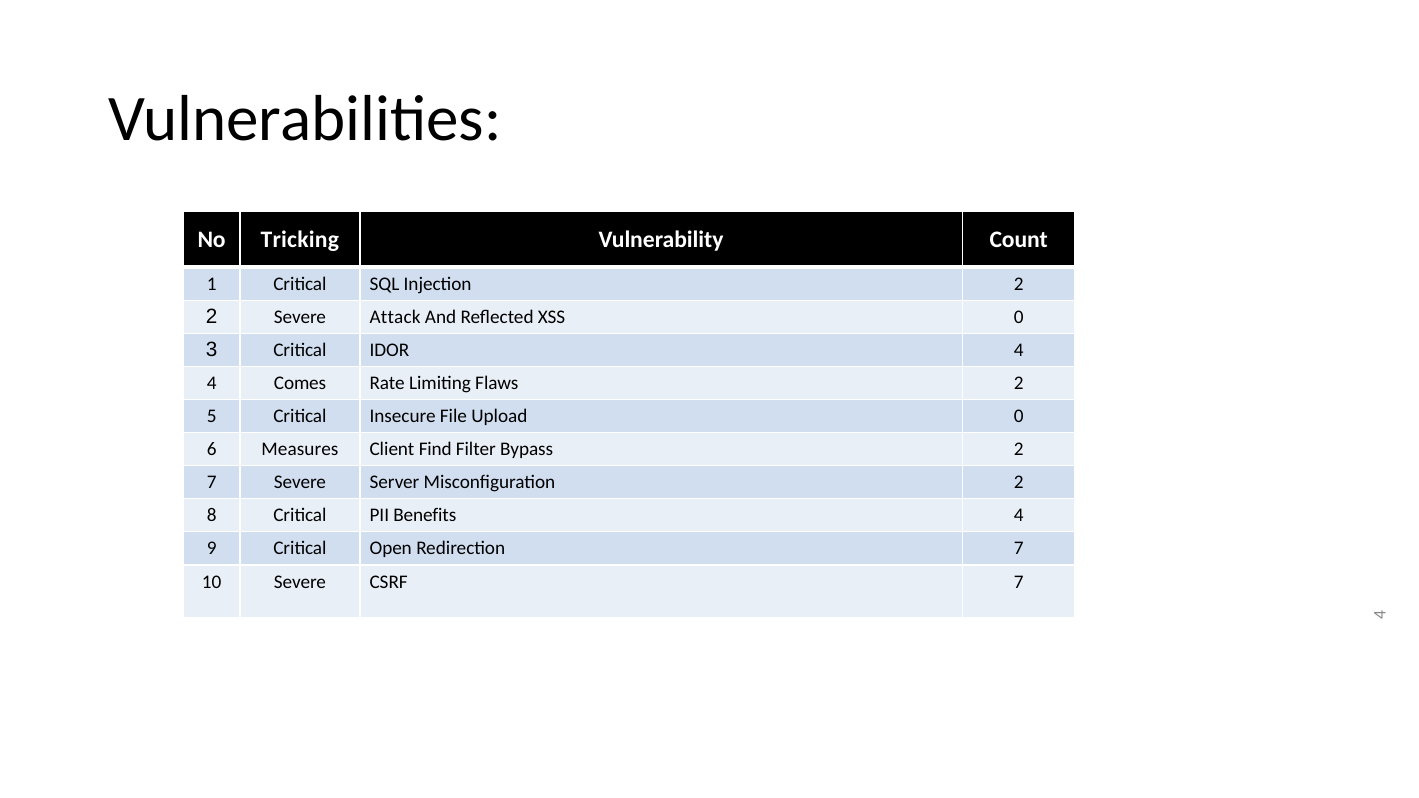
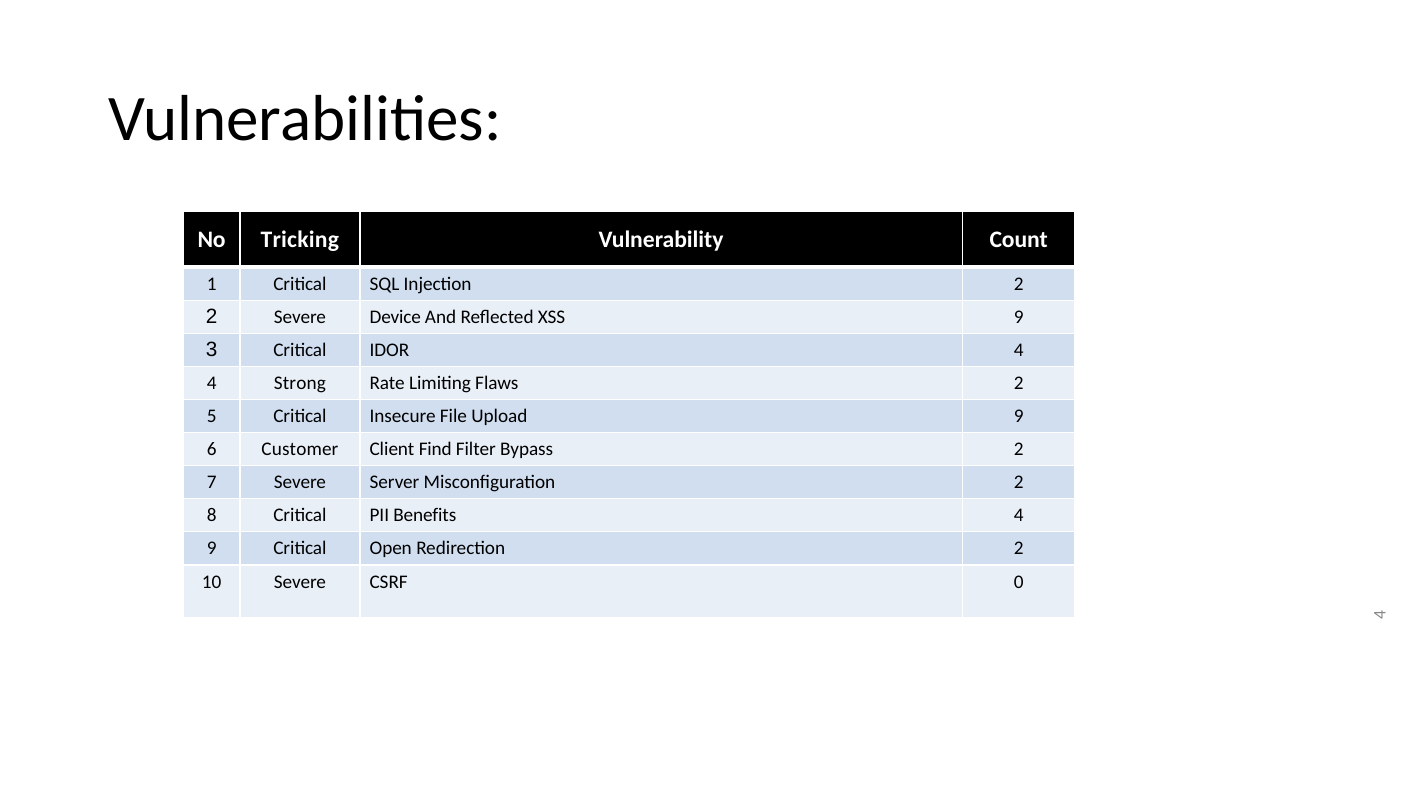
Attack: Attack -> Device
XSS 0: 0 -> 9
Comes: Comes -> Strong
Upload 0: 0 -> 9
Measures: Measures -> Customer
Redirection 7: 7 -> 2
CSRF 7: 7 -> 0
